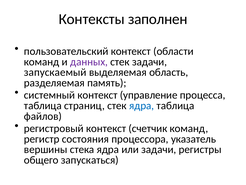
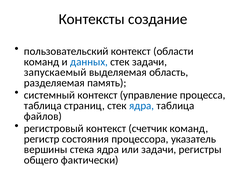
заполнен: заполнен -> создание
данных colour: purple -> blue
запускаться: запускаться -> фактически
